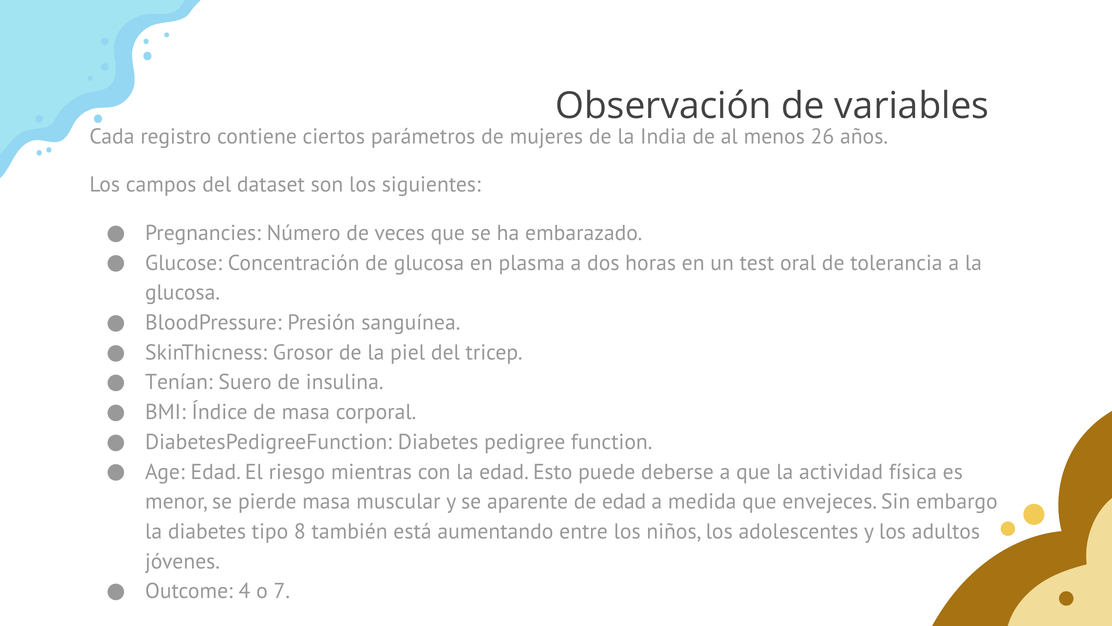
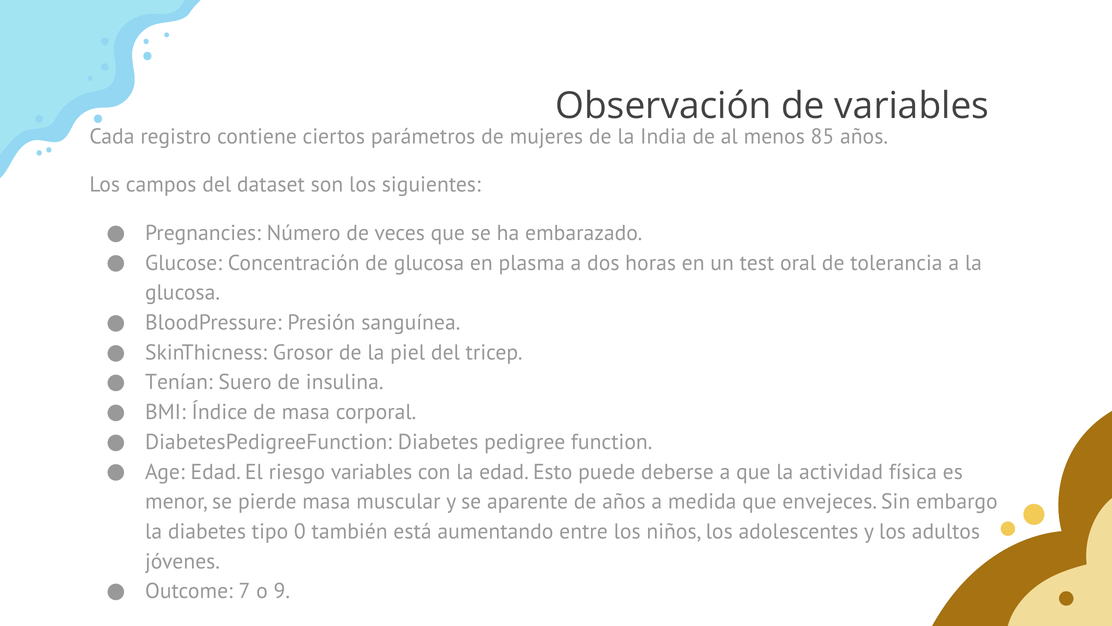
26: 26 -> 85
riesgo mientras: mientras -> variables
de edad: edad -> años
8: 8 -> 0
4: 4 -> 7
7: 7 -> 9
